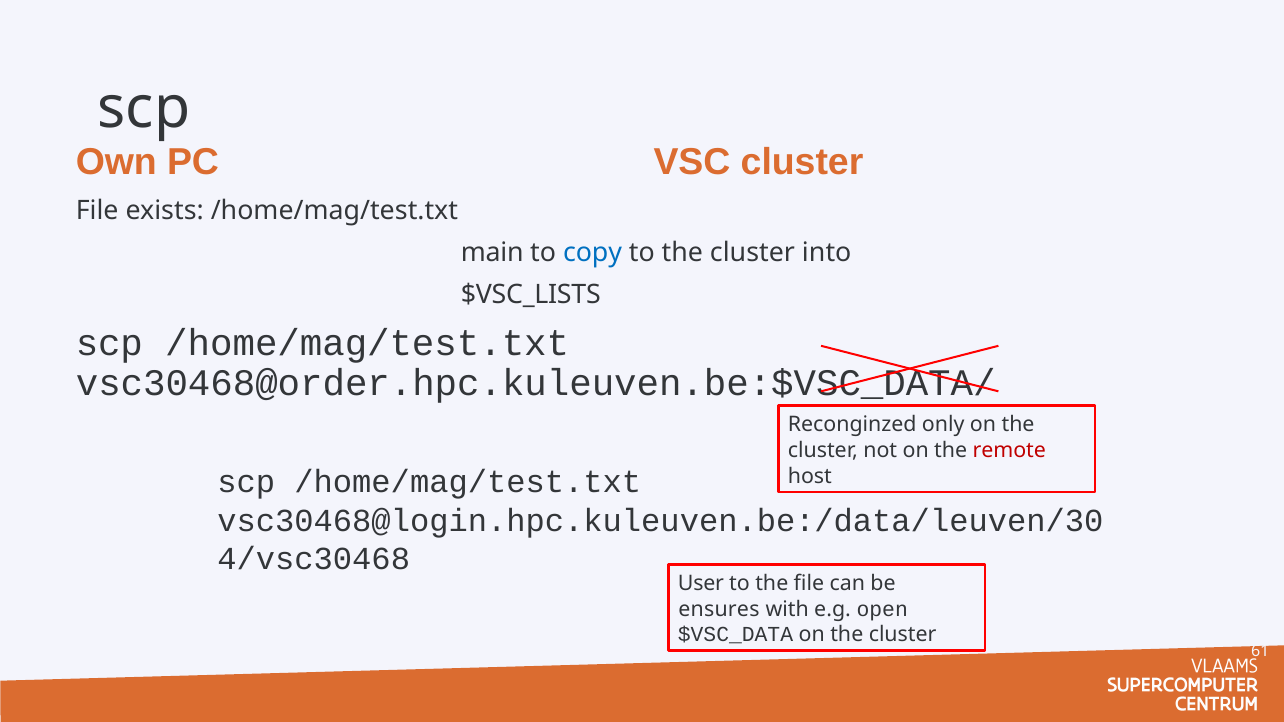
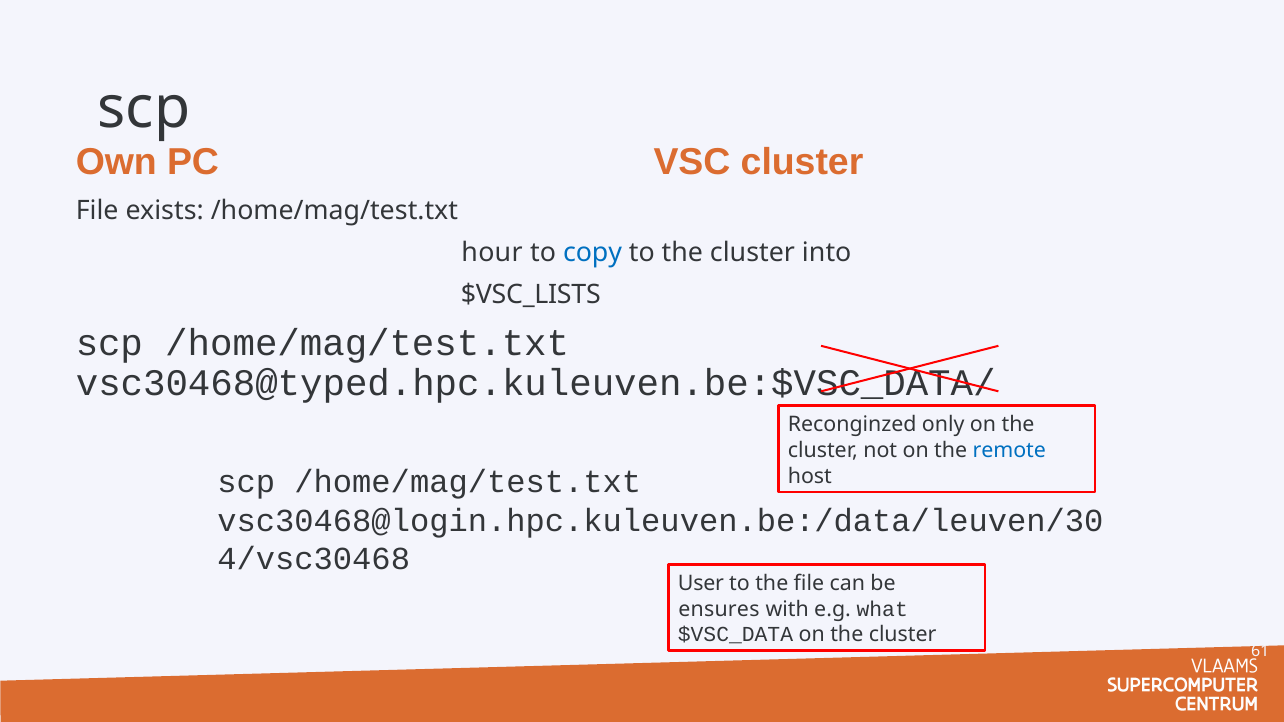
main: main -> hour
vsc30468@order.hpc.kuleuven.be:$VSC_DATA/: vsc30468@order.hpc.kuleuven.be:$VSC_DATA/ -> vsc30468@typed.hpc.kuleuven.be:$VSC_DATA/
remote colour: red -> blue
open: open -> what
